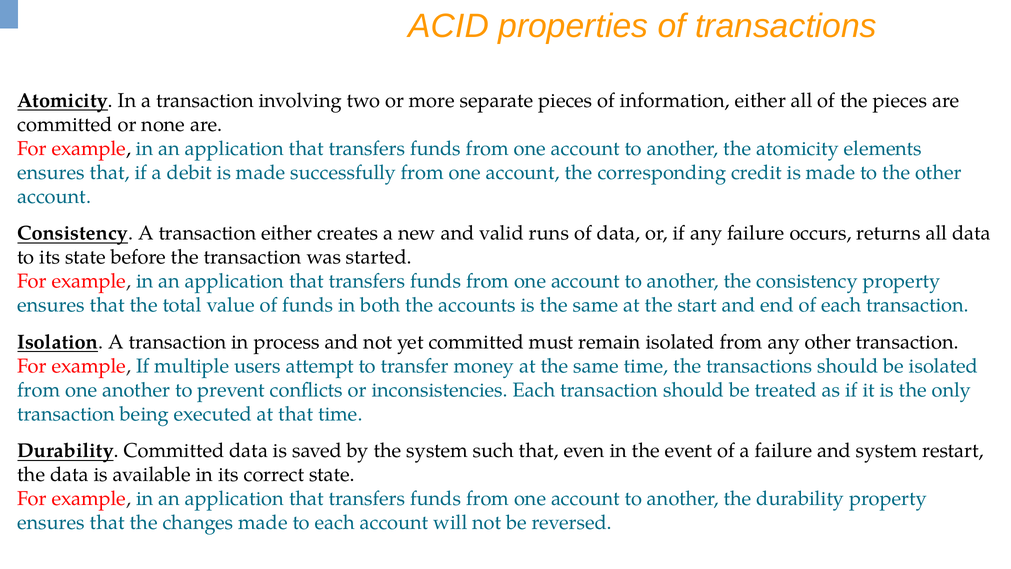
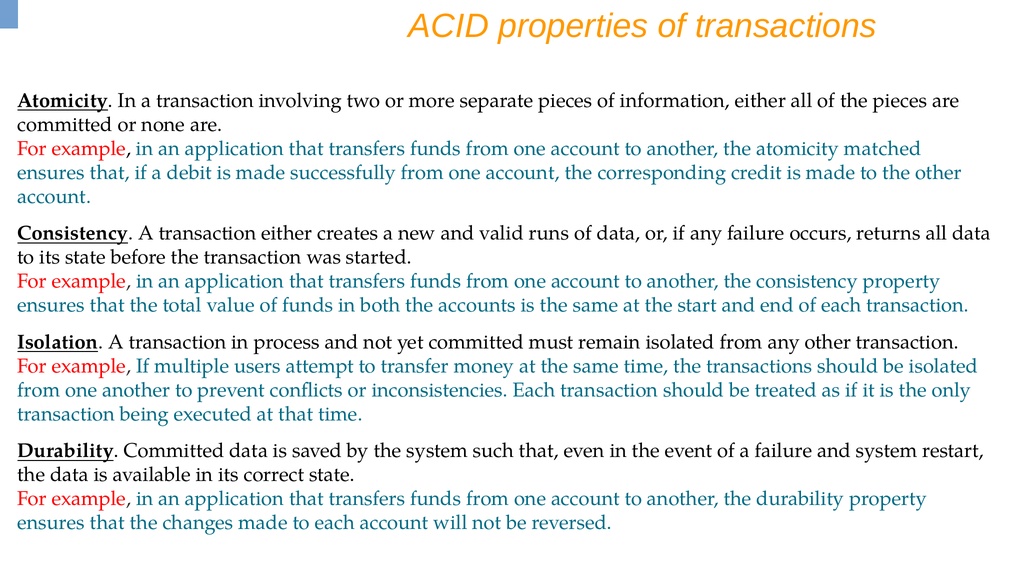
elements: elements -> matched
